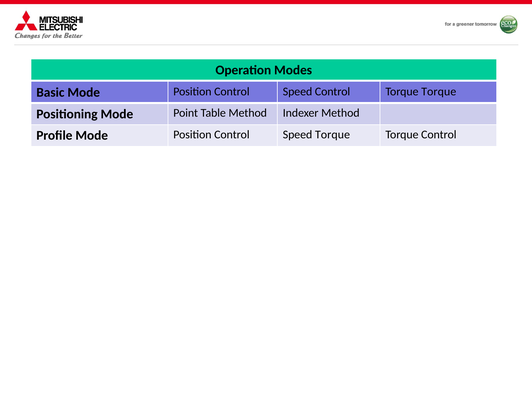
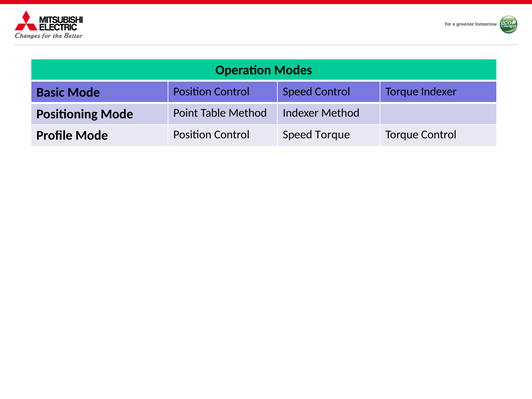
Control Torque Torque: Torque -> Indexer
